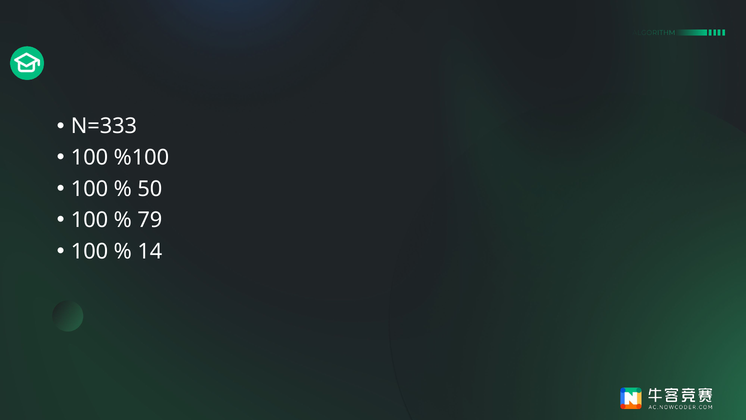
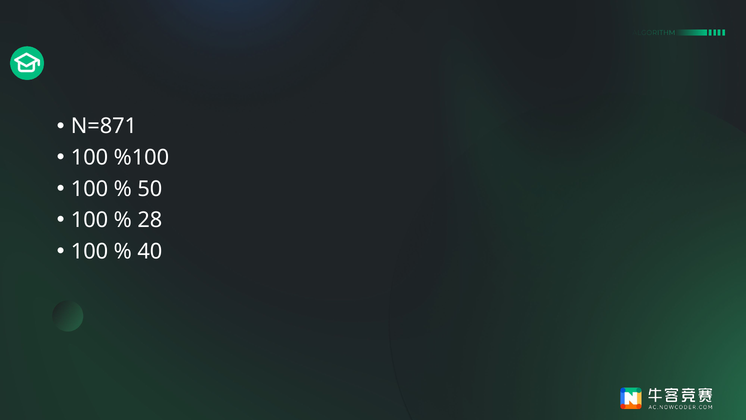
N=333: N=333 -> N=871
79: 79 -> 28
14: 14 -> 40
